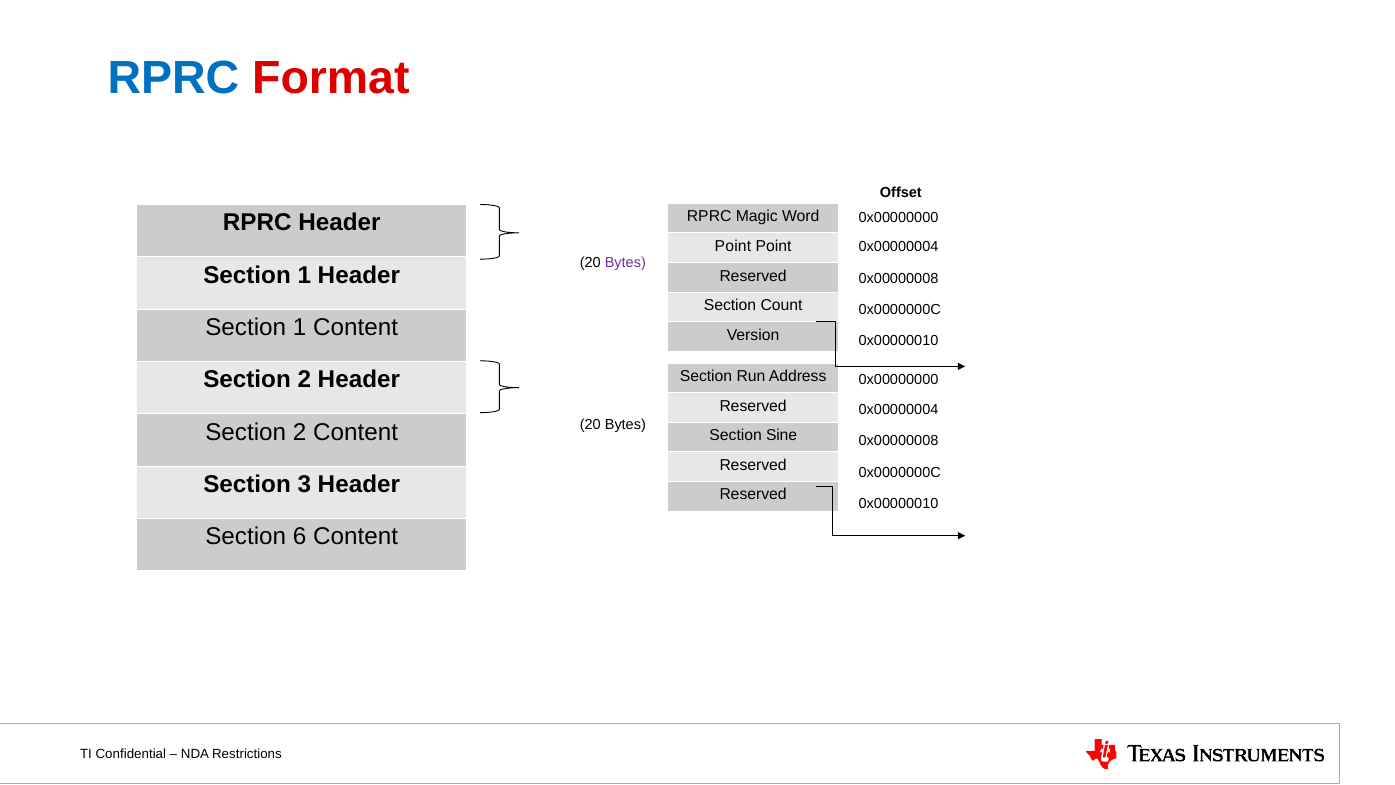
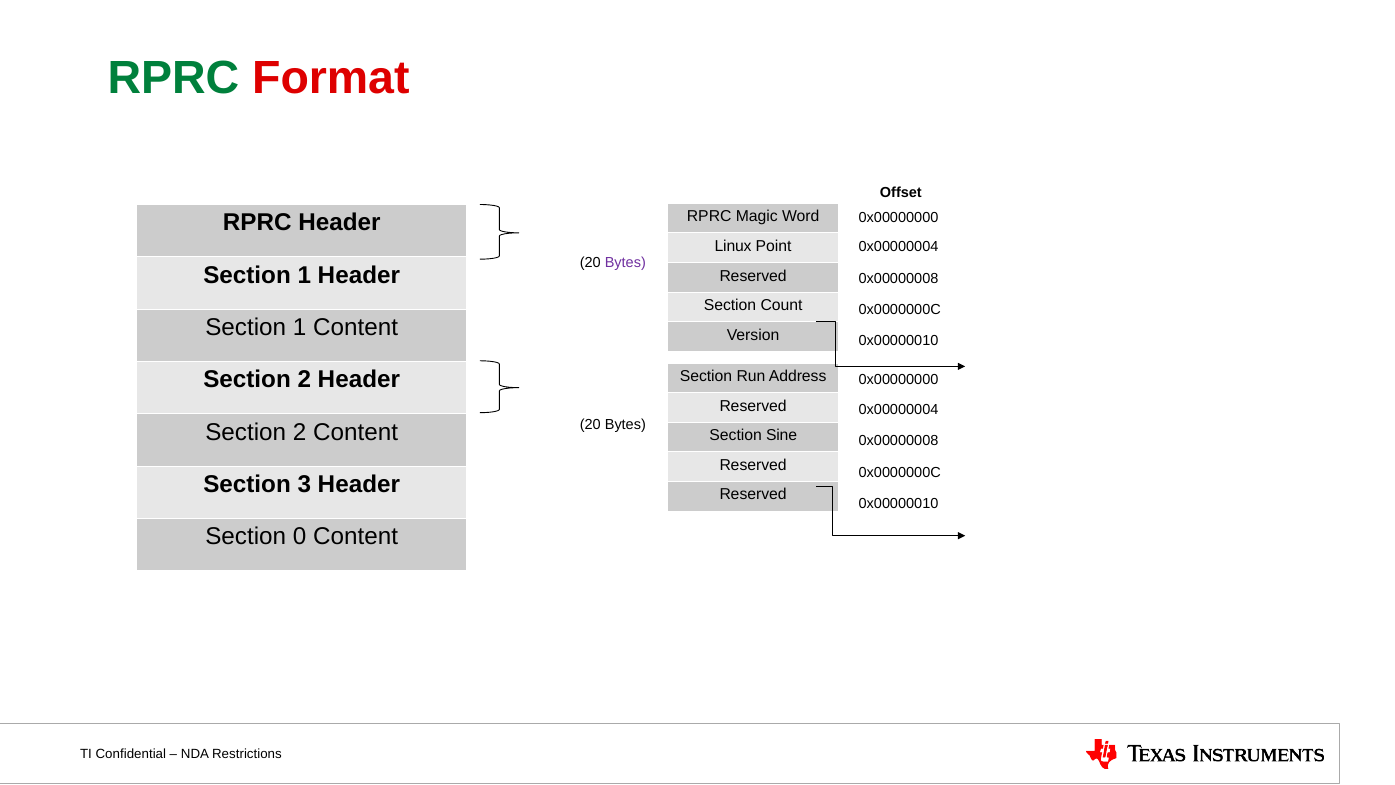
RPRC at (173, 78) colour: blue -> green
Point at (733, 246): Point -> Linux
6: 6 -> 0
